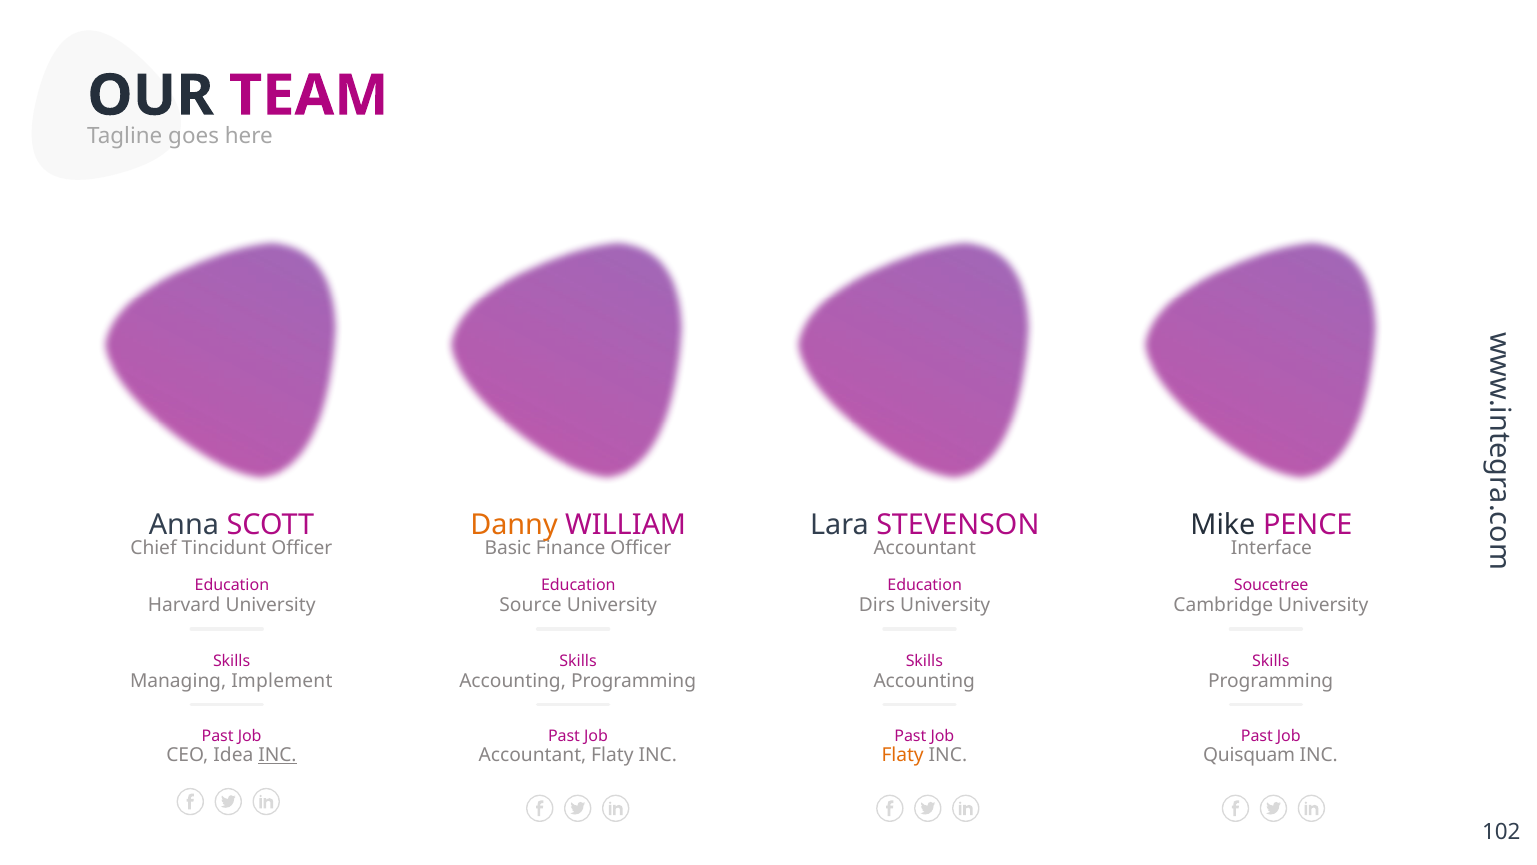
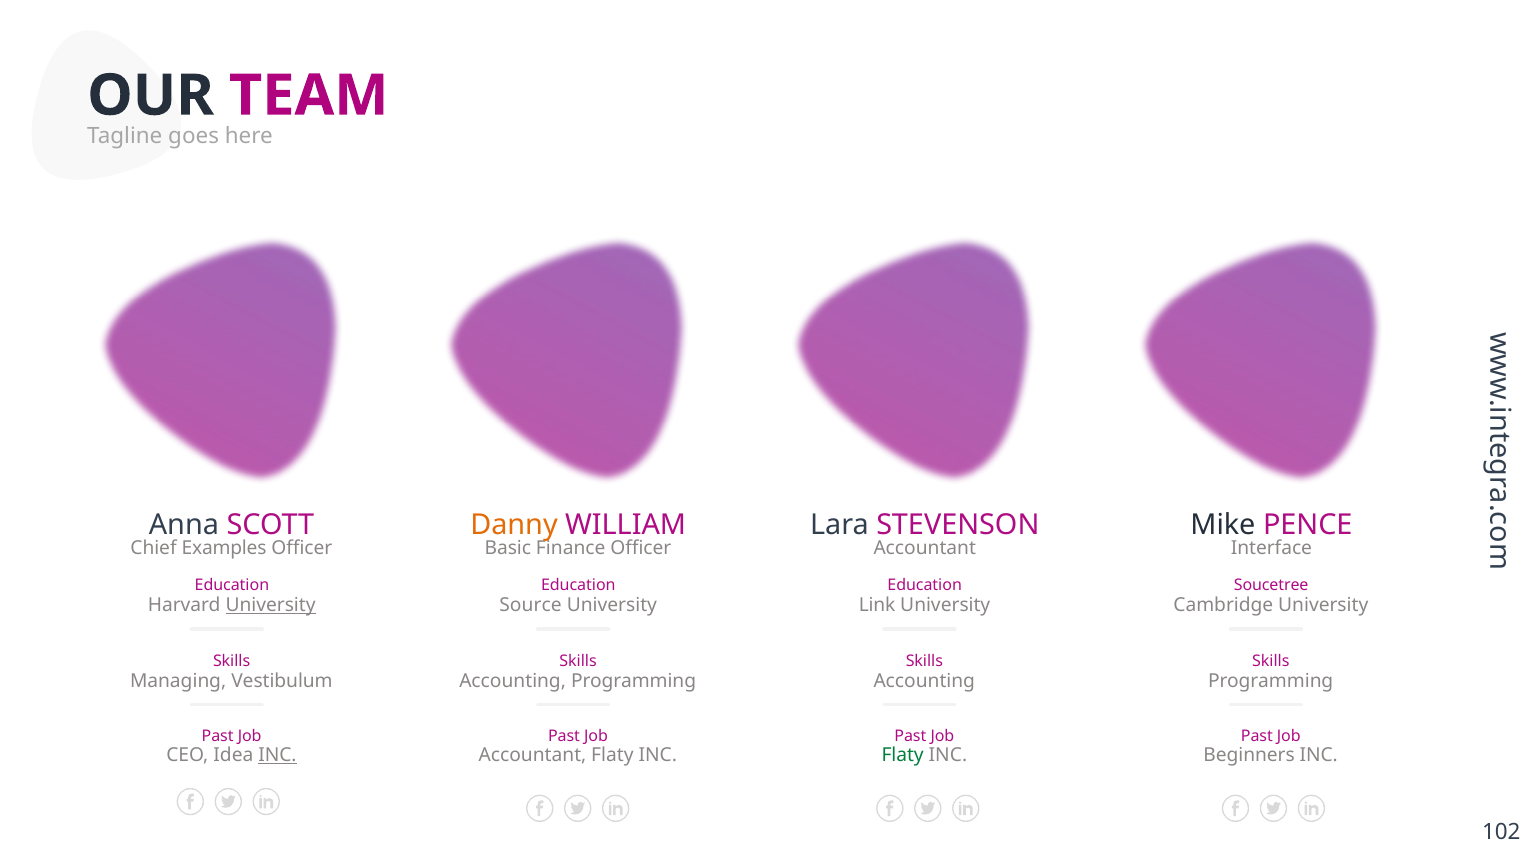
Tincidunt: Tincidunt -> Examples
University at (271, 605) underline: none -> present
Dirs: Dirs -> Link
Implement: Implement -> Vestibulum
Flaty at (903, 755) colour: orange -> green
Quisquam: Quisquam -> Beginners
